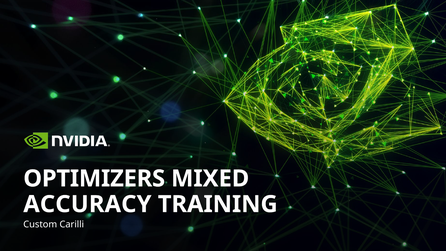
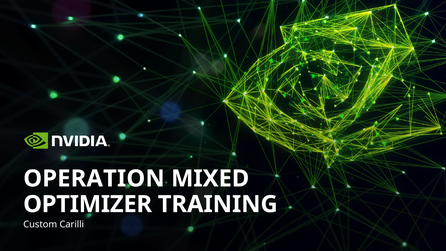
OPTIMIZERS: OPTIMIZERS -> OPERATION
ACCURACY: ACCURACY -> OPTIMIZER
